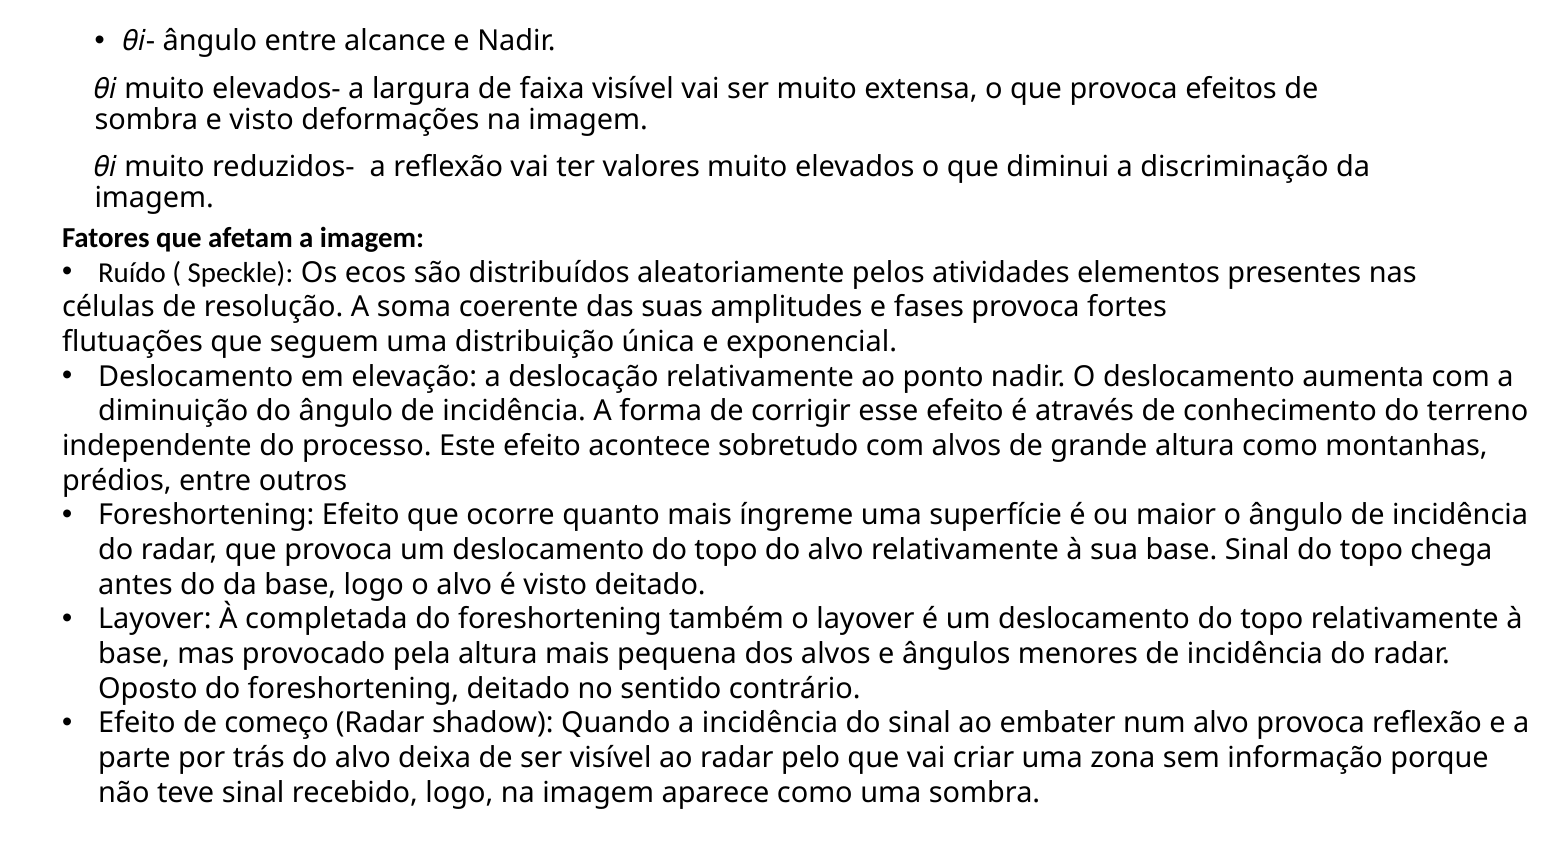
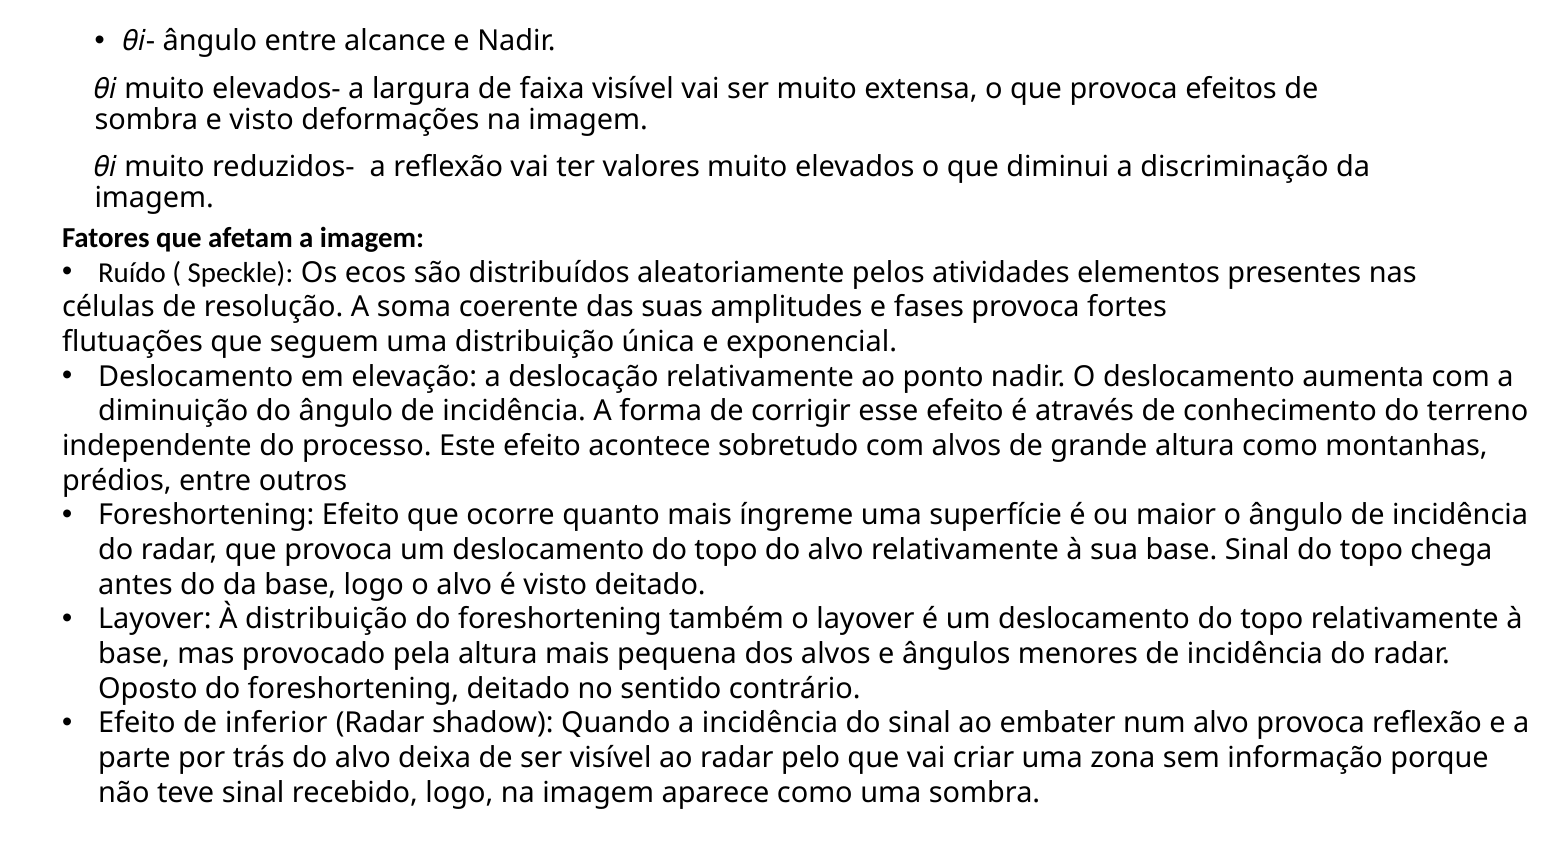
À completada: completada -> distribuição
começo: começo -> inferior
